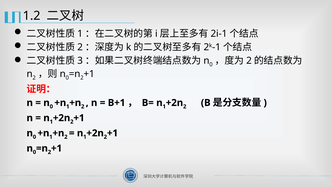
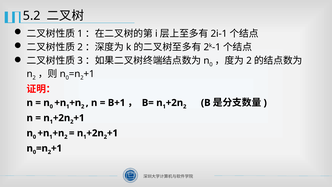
1.2: 1.2 -> 5.2
